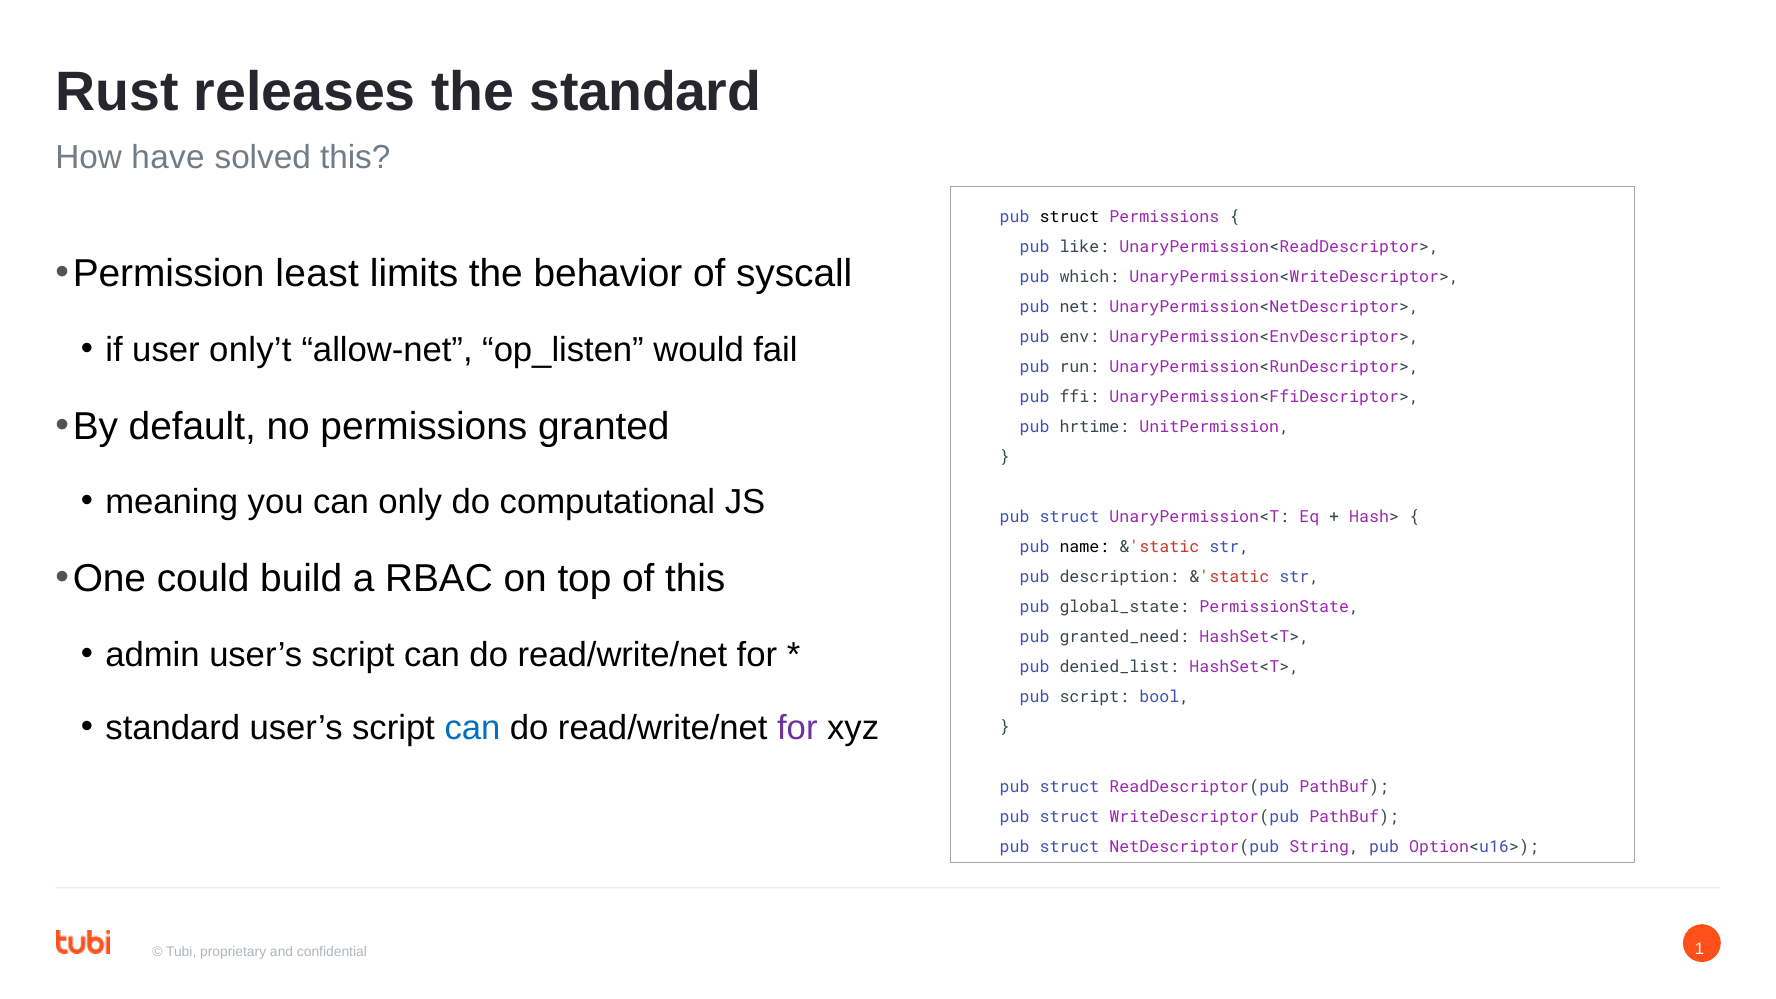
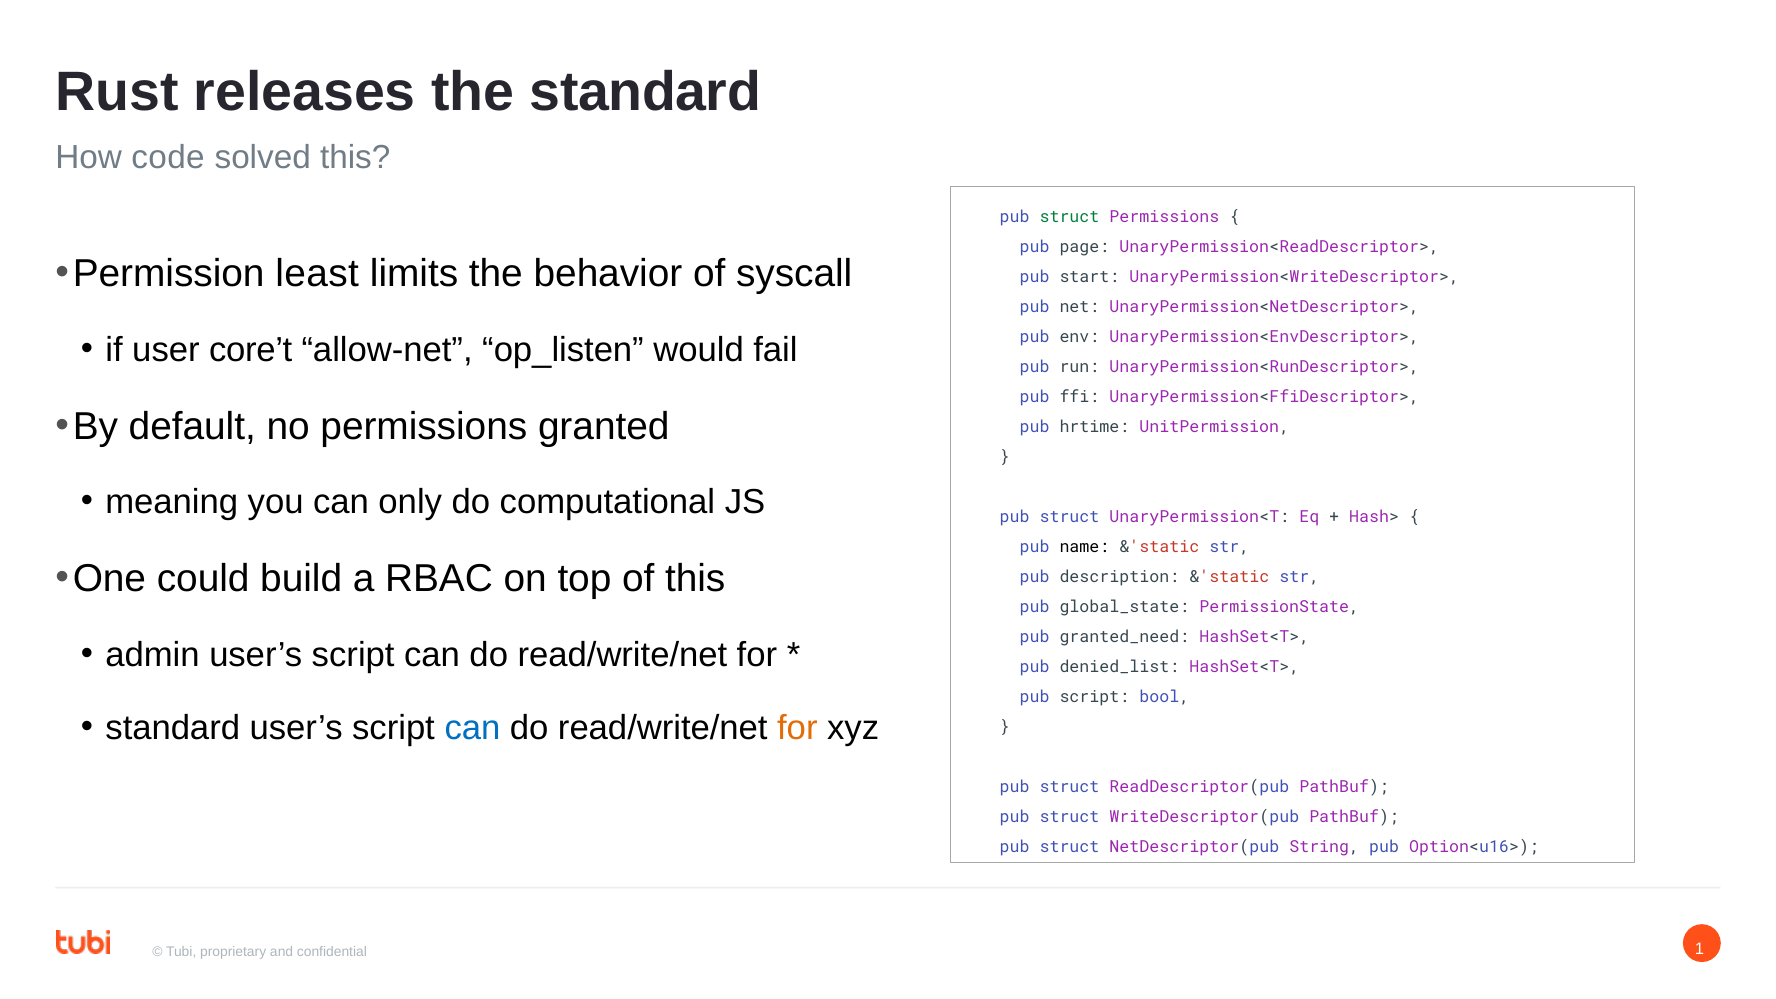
have: have -> code
struct at (1069, 217) colour: black -> green
like: like -> page
which: which -> start
only’t: only’t -> core’t
for at (797, 728) colour: purple -> orange
